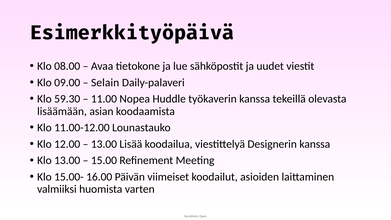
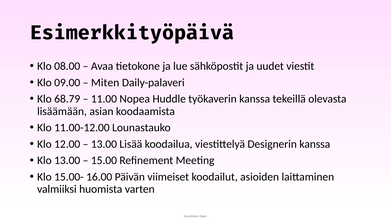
Selain: Selain -> Miten
59.30: 59.30 -> 68.79
